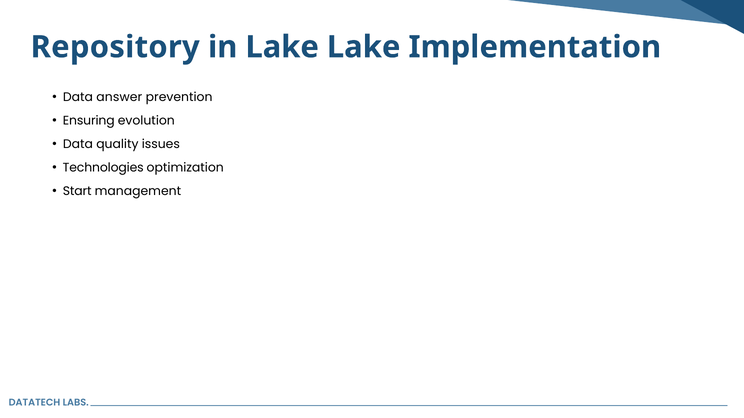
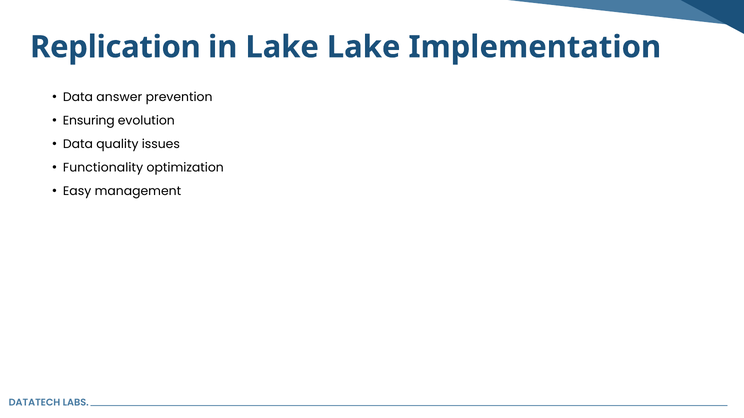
Repository: Repository -> Replication
Technologies: Technologies -> Functionality
Start: Start -> Easy
